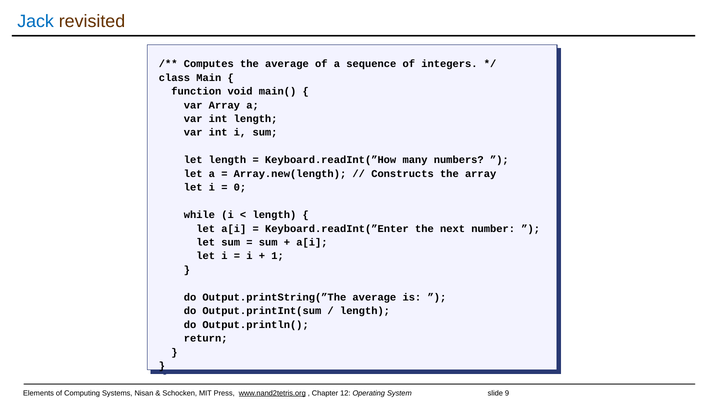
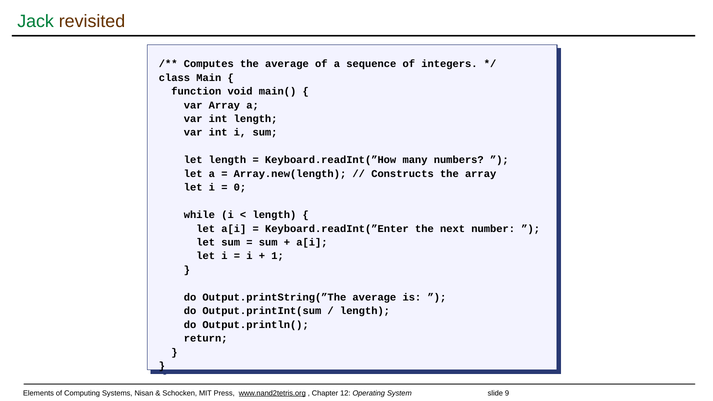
Jack colour: blue -> green
